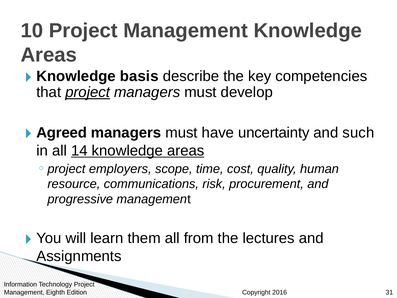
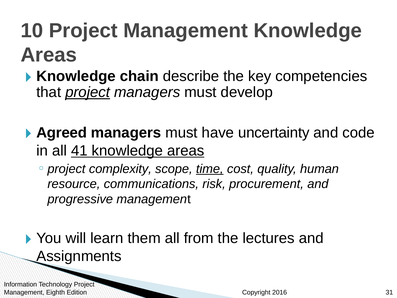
basis: basis -> chain
such: such -> code
14: 14 -> 41
employers: employers -> complexity
time underline: none -> present
